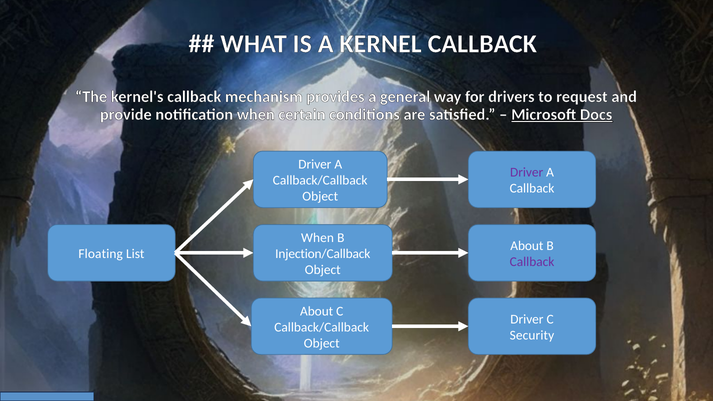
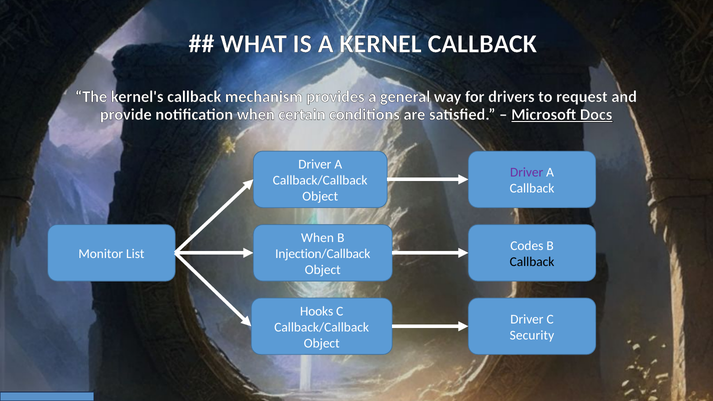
About at (527, 246): About -> Codes
Floating: Floating -> Monitor
Callback at (532, 262) colour: purple -> black
About at (317, 311): About -> Hooks
